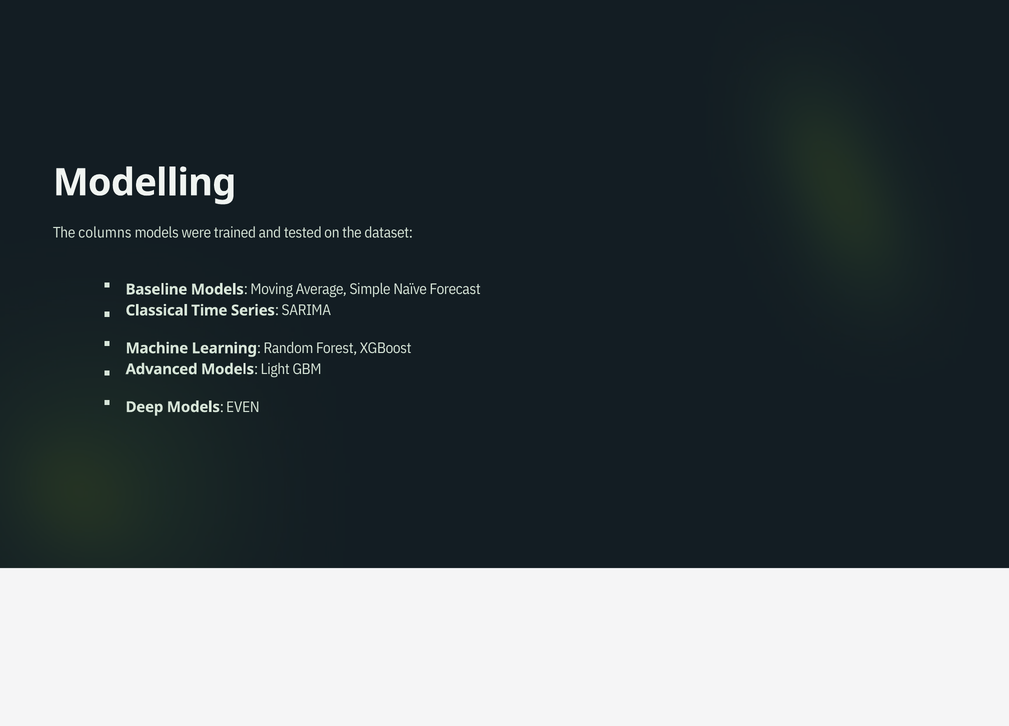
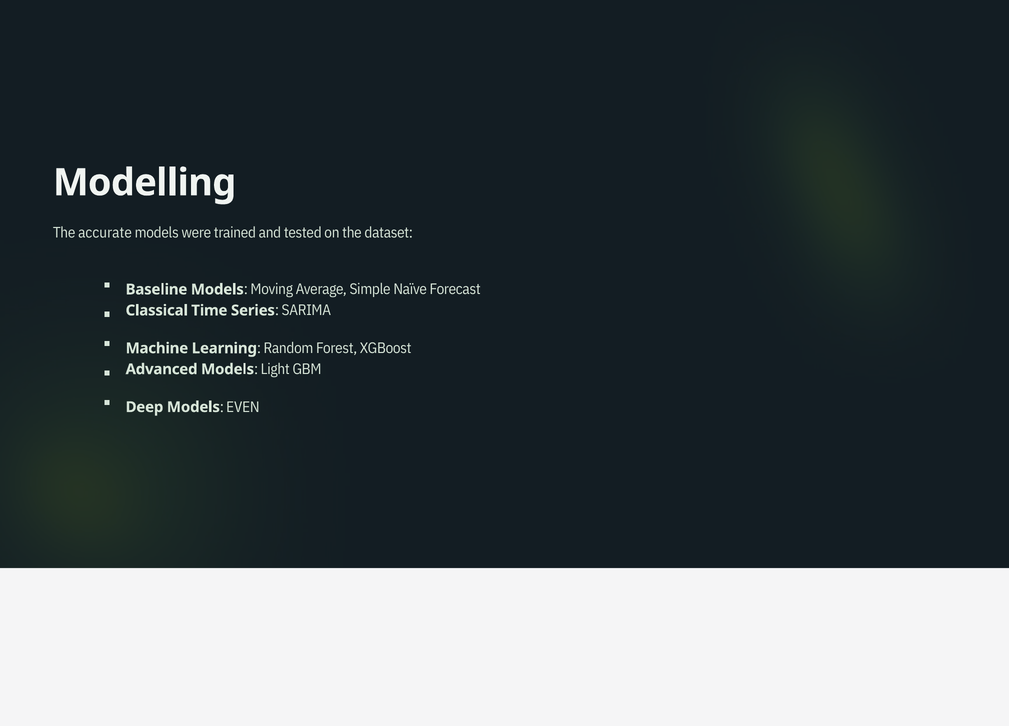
columns: columns -> accurate
